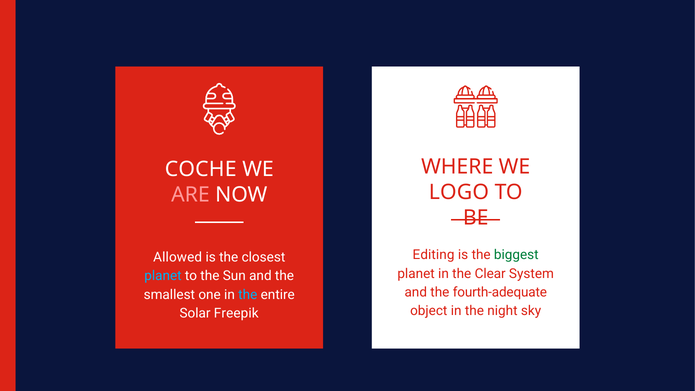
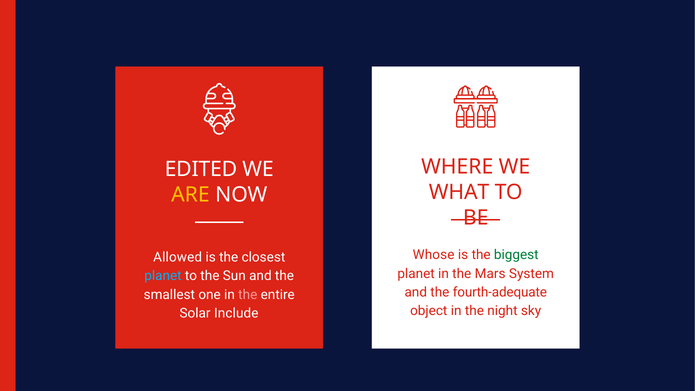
COCHE: COCHE -> EDITED
LOGO: LOGO -> WHAT
ARE colour: pink -> yellow
Editing: Editing -> Whose
Clear: Clear -> Mars
the at (248, 295) colour: light blue -> pink
Freepik: Freepik -> Include
